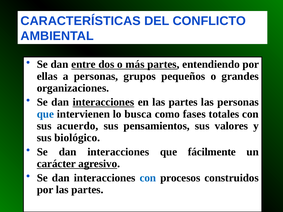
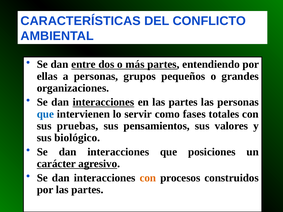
busca: busca -> servir
acuerdo: acuerdo -> pruebas
fácilmente: fácilmente -> posiciones
con at (148, 178) colour: blue -> orange
